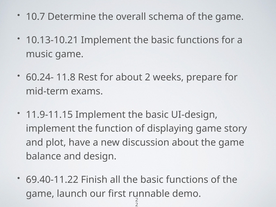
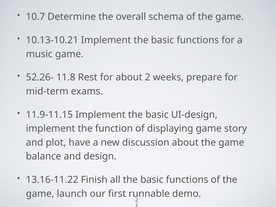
60.24-: 60.24- -> 52.26-
69.40-11.22: 69.40-11.22 -> 13.16-11.22
